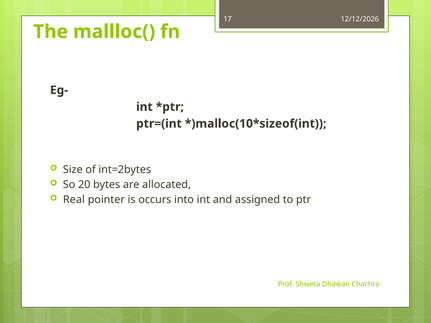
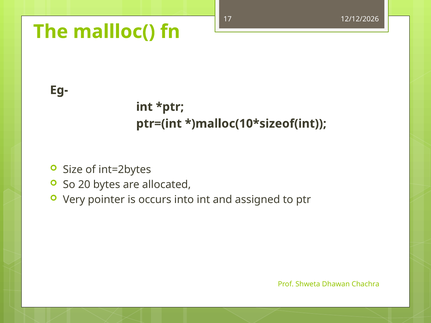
Real: Real -> Very
